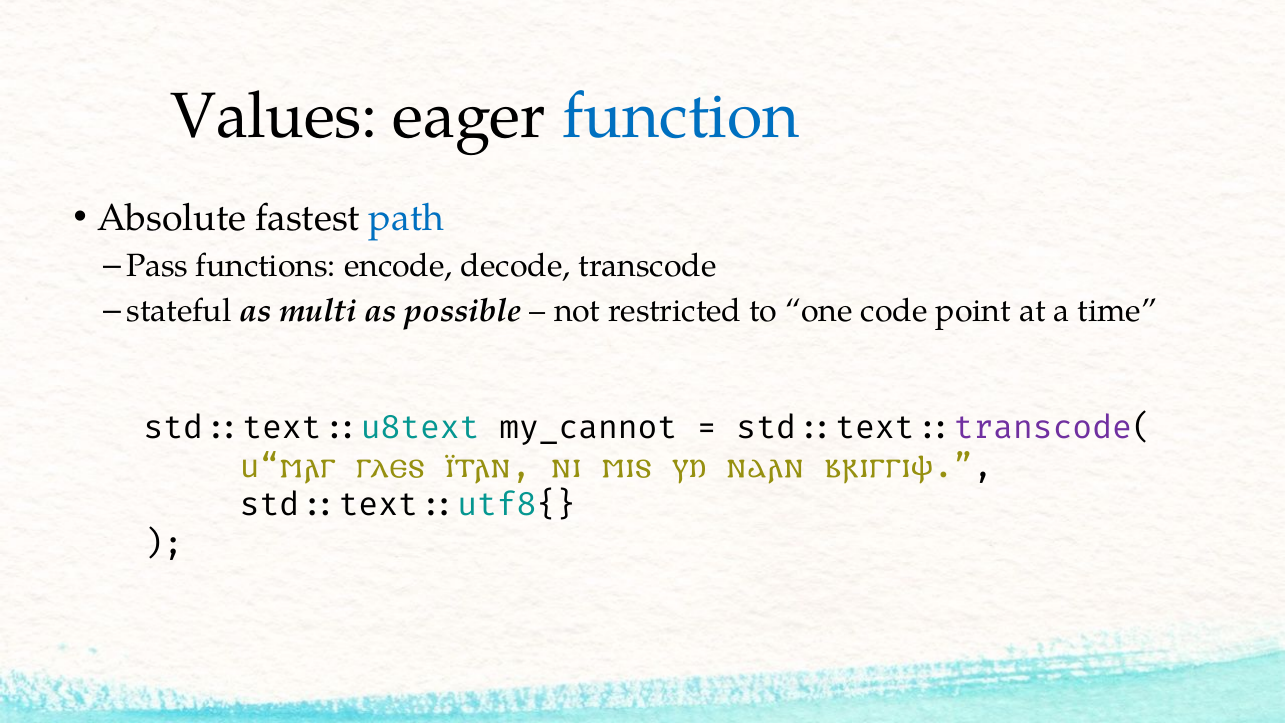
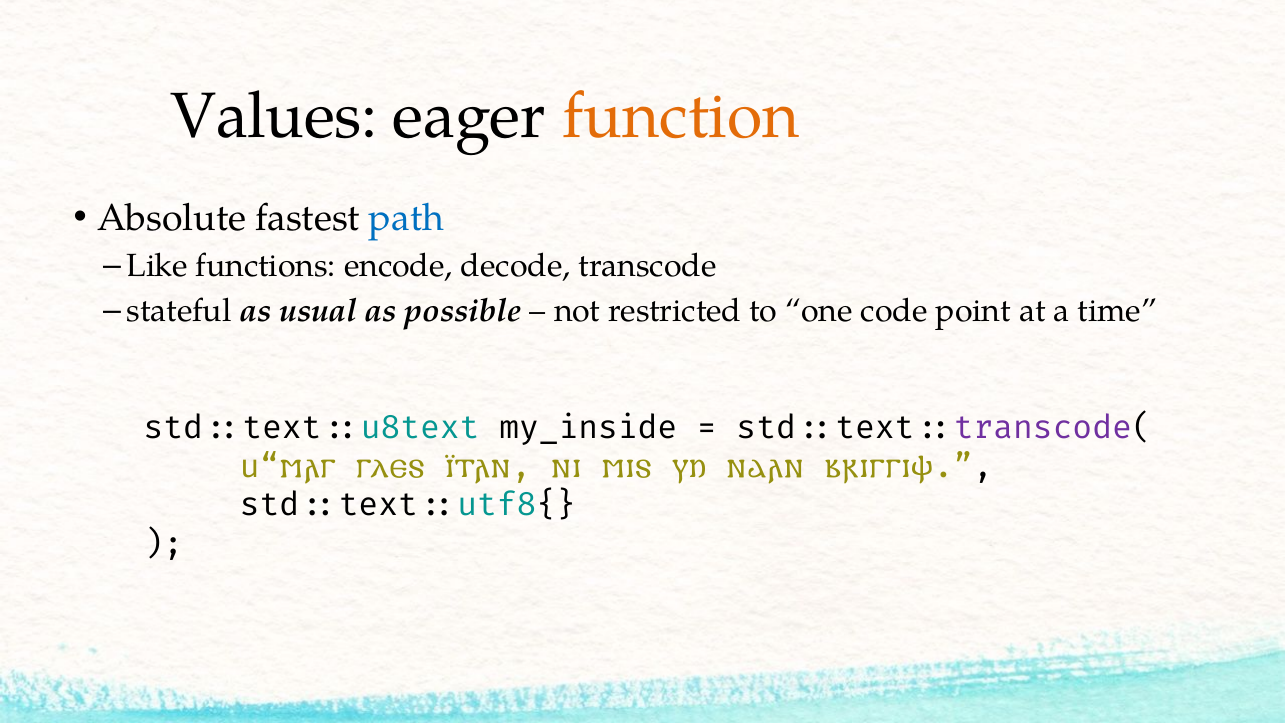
function colour: blue -> orange
Pass: Pass -> Like
multi: multi -> usual
my_cannot: my_cannot -> my_inside
